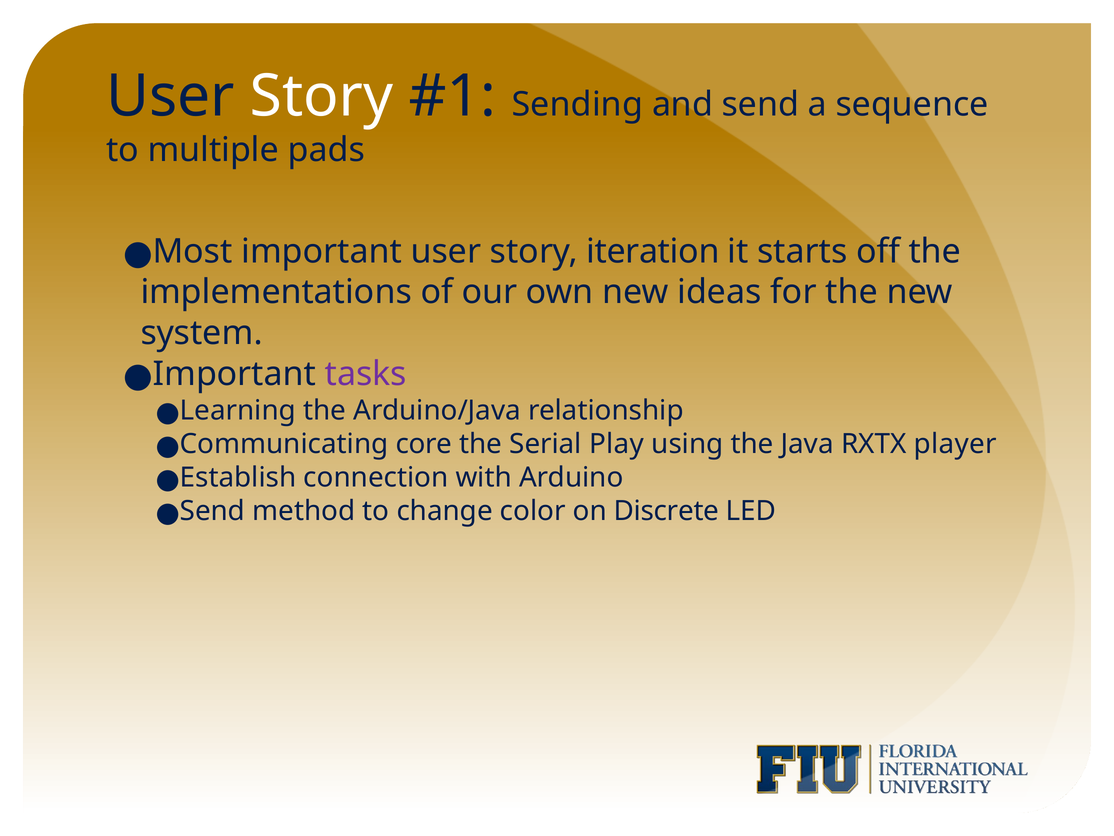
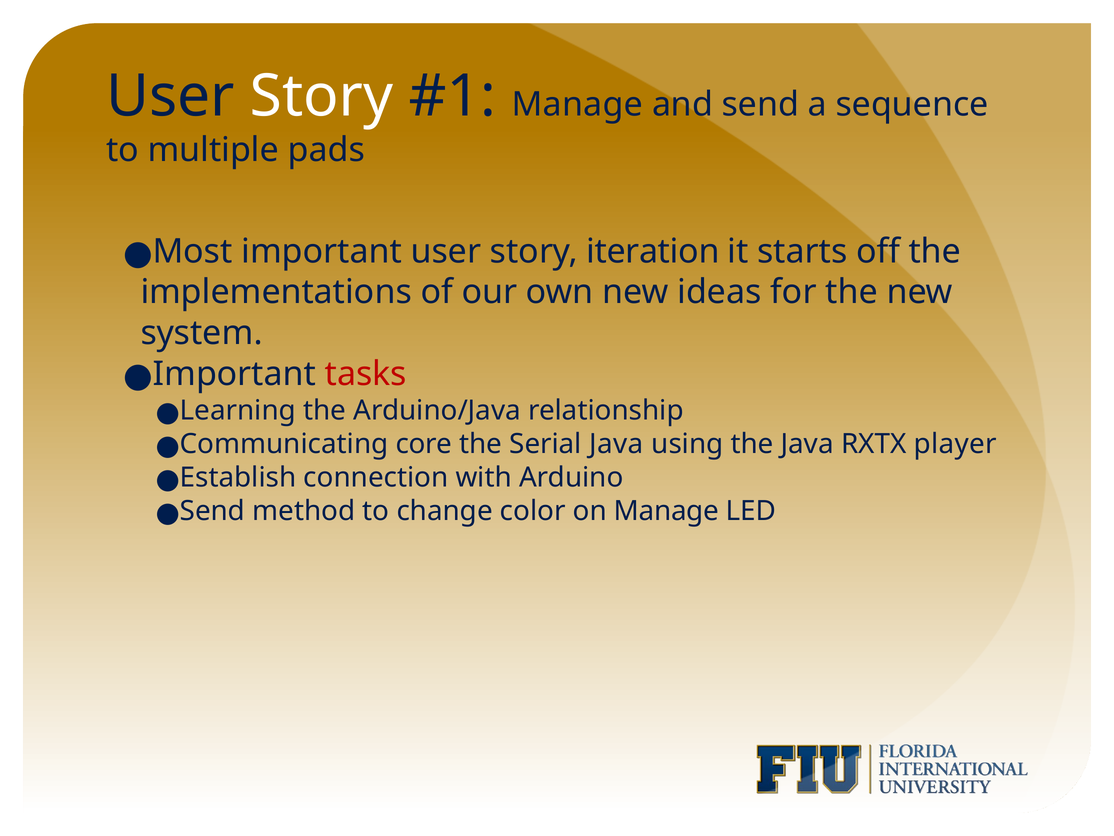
Sending at (577, 104): Sending -> Manage
tasks colour: purple -> red
Serial Play: Play -> Java
on Discrete: Discrete -> Manage
